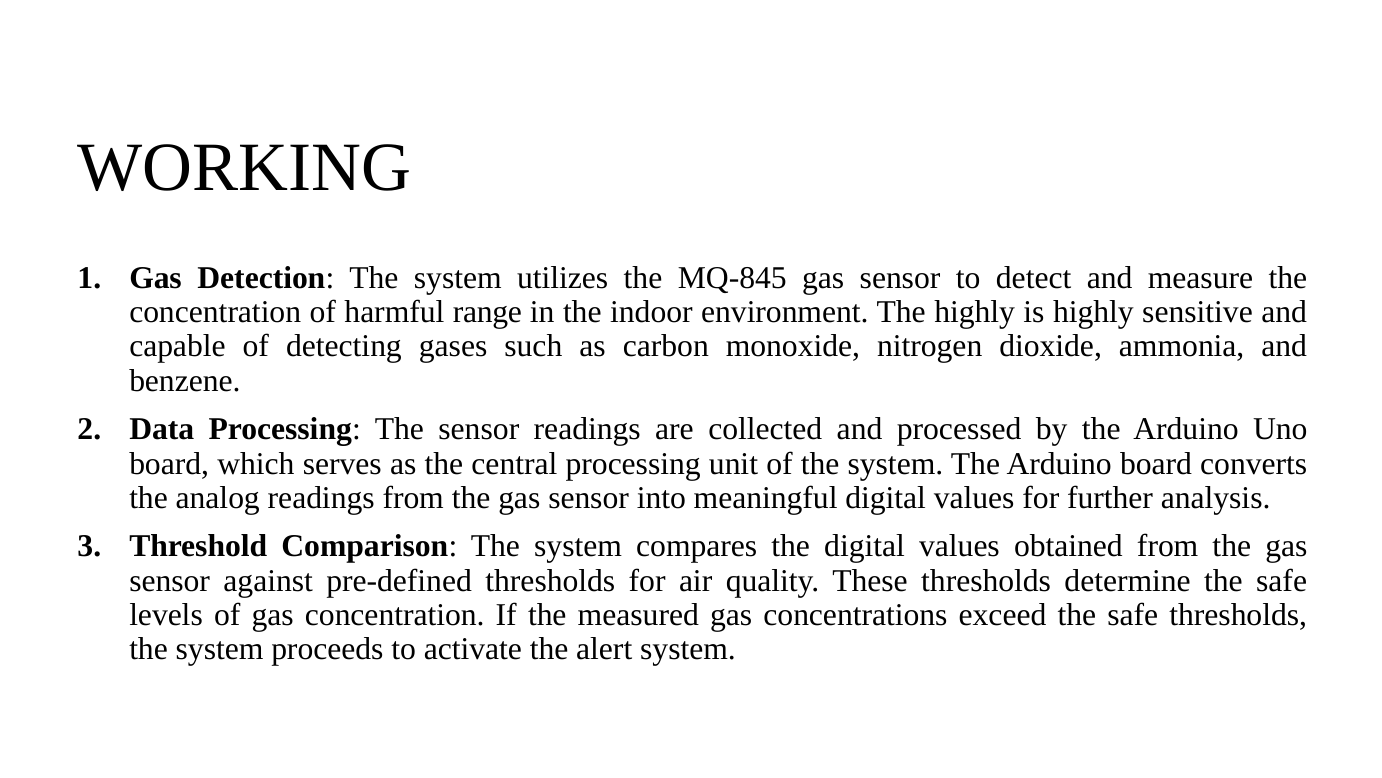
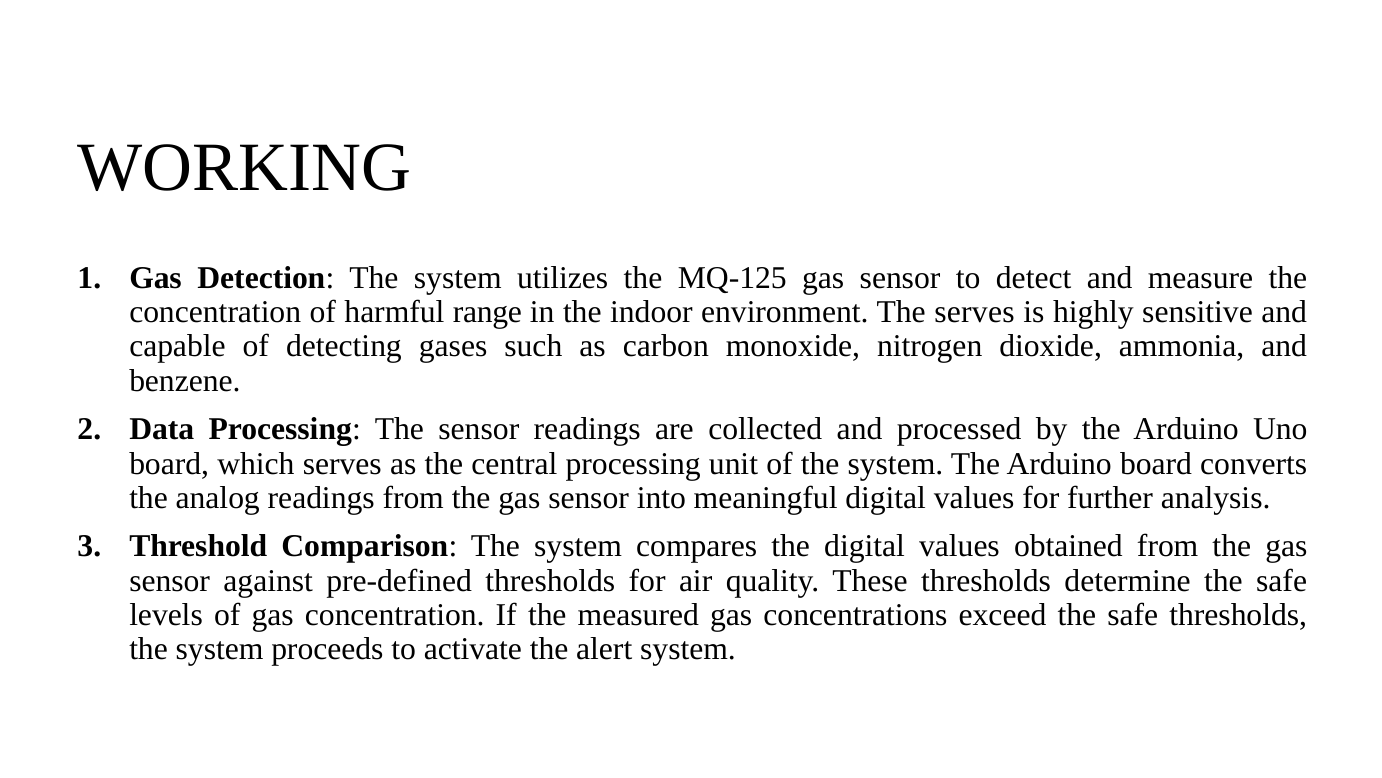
MQ-845: MQ-845 -> MQ-125
The highly: highly -> serves
